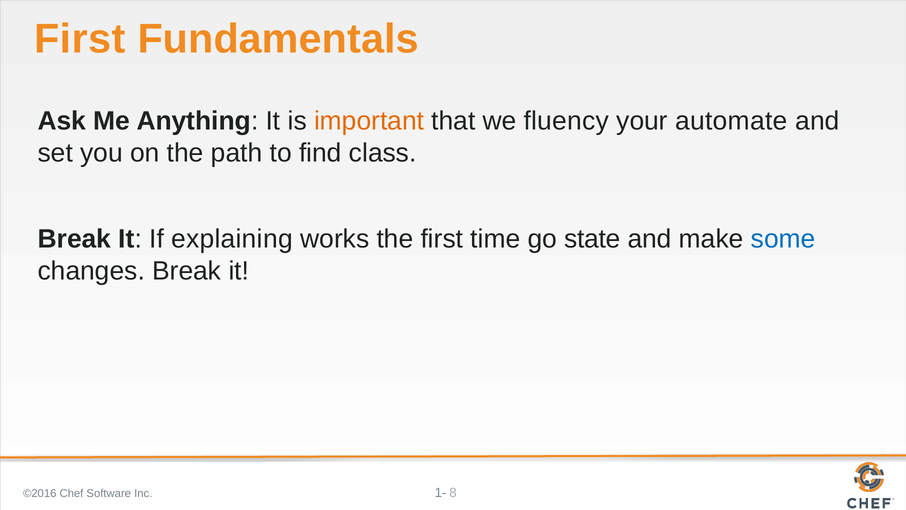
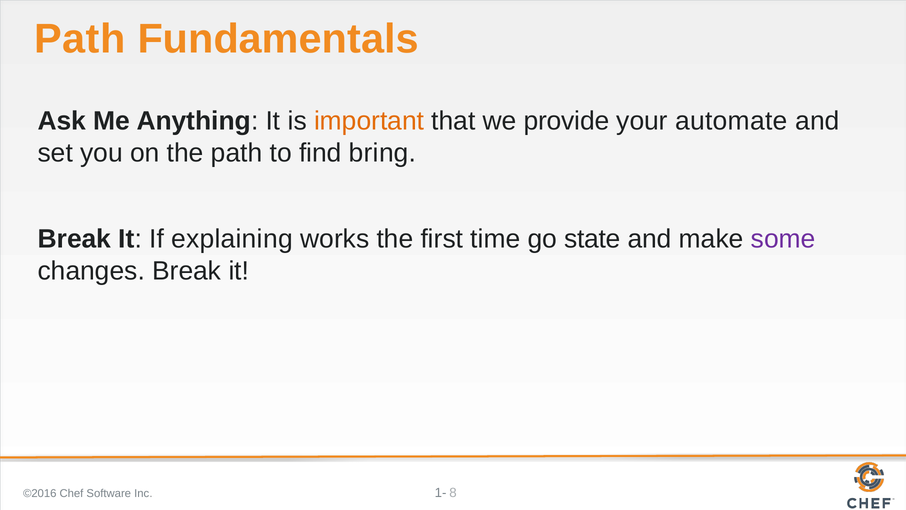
First at (80, 39): First -> Path
fluency: fluency -> provide
class: class -> bring
some colour: blue -> purple
